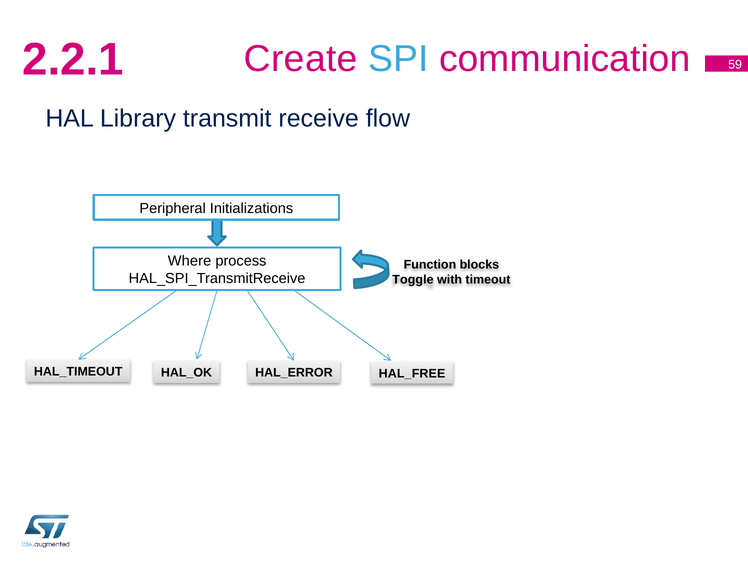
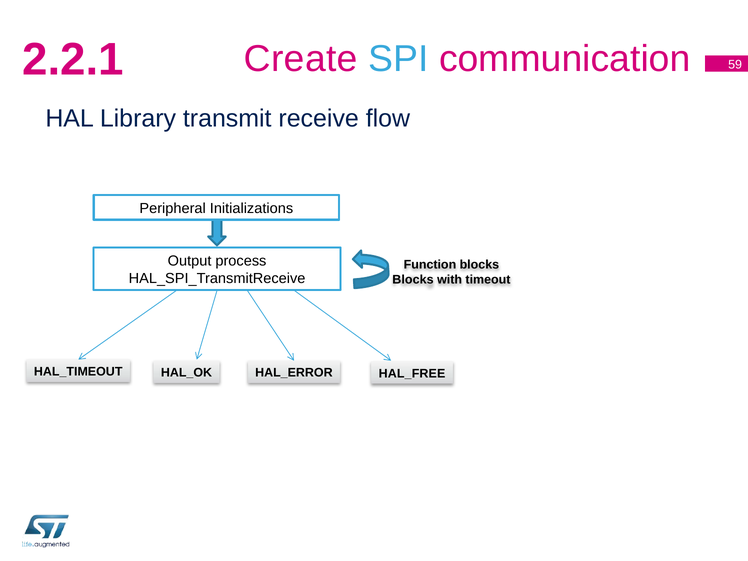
Where: Where -> Output
Toggle at (413, 280): Toggle -> Blocks
